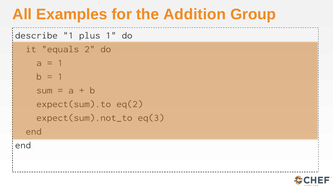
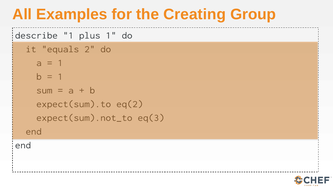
Addition: Addition -> Creating
